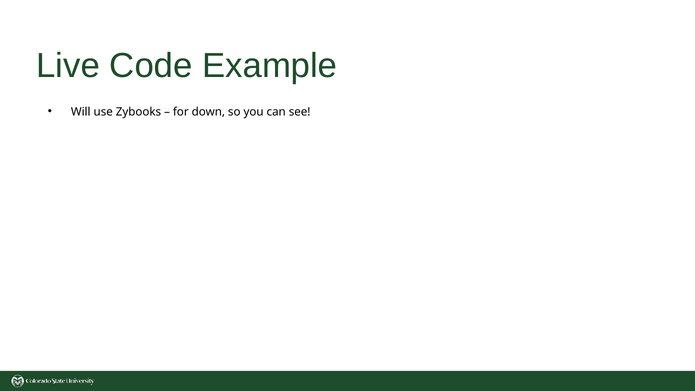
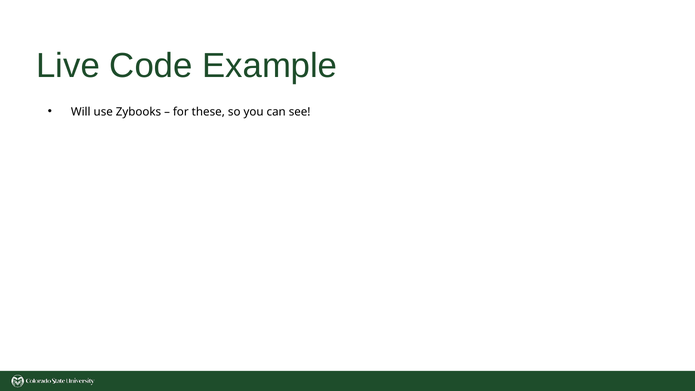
down: down -> these
